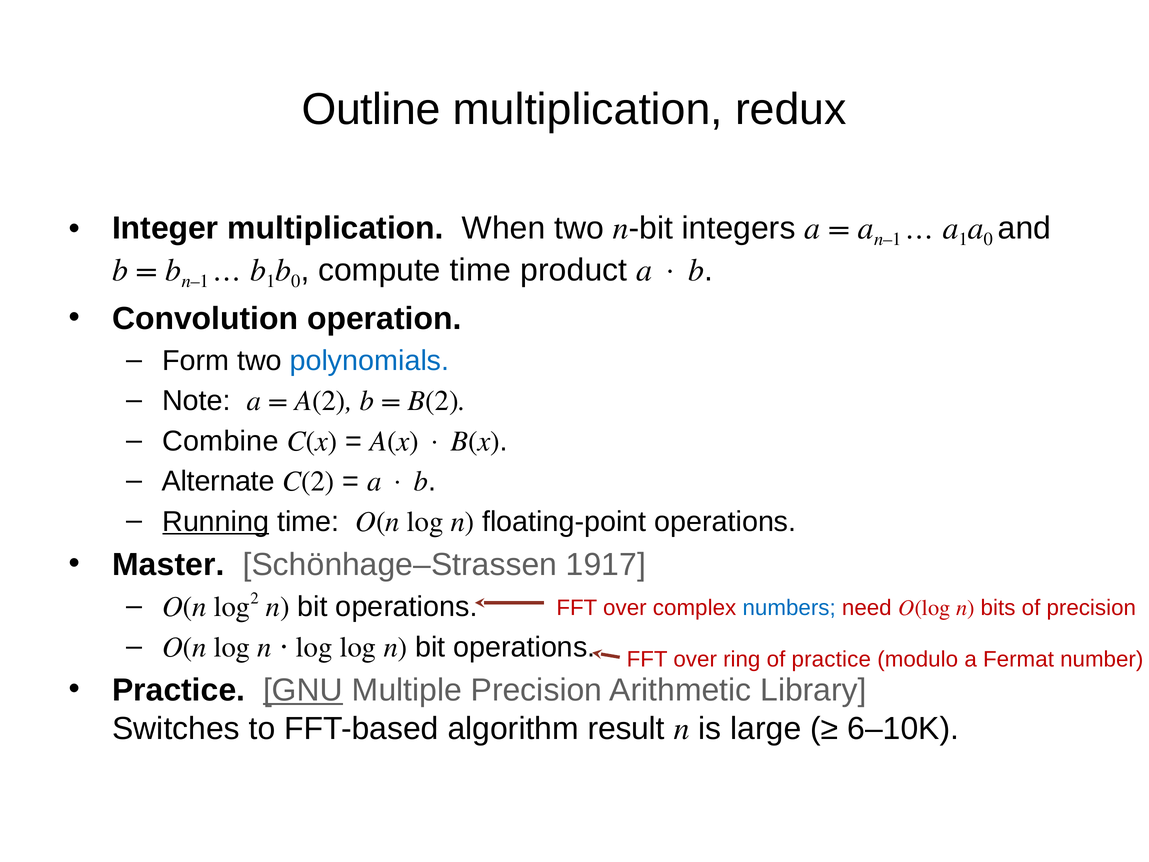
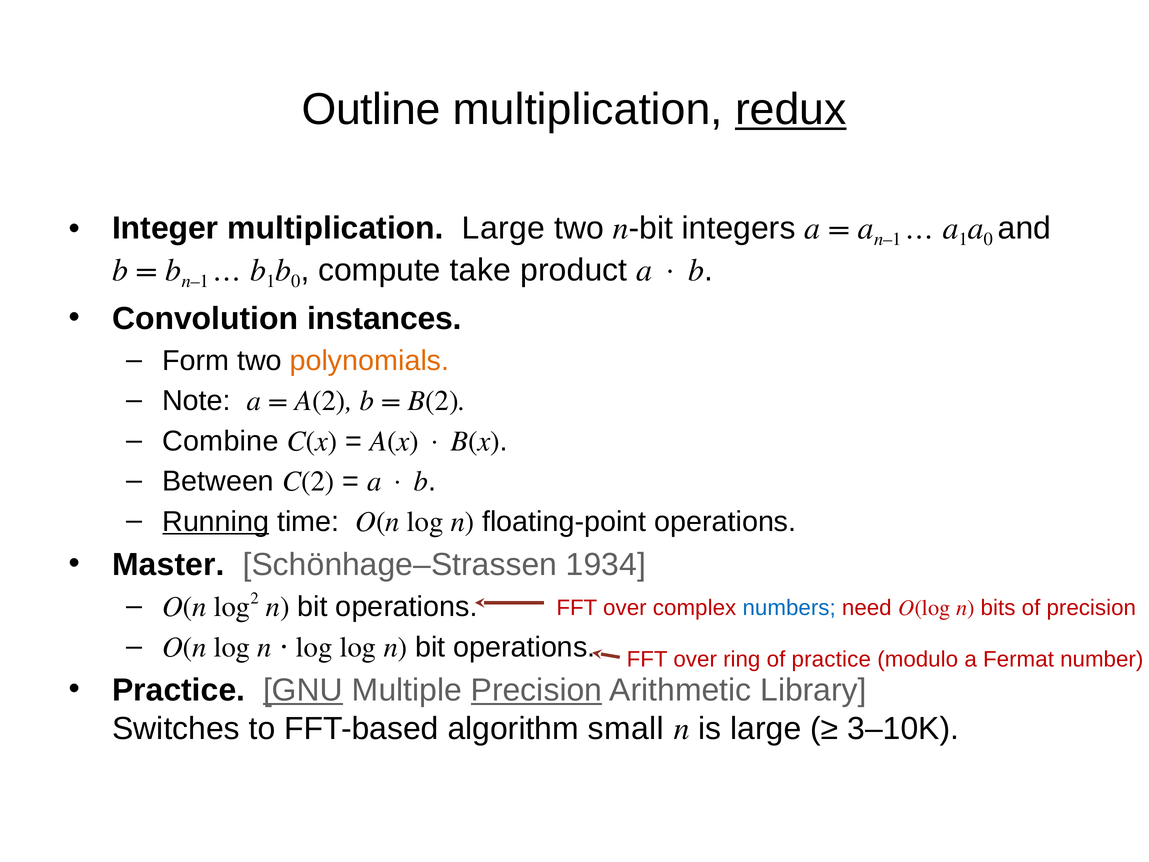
redux underline: none -> present
multiplication When: When -> Large
compute time: time -> take
operation: operation -> instances
polynomials colour: blue -> orange
Alternate: Alternate -> Between
1917: 1917 -> 1934
Precision at (536, 690) underline: none -> present
result: result -> small
6–10K: 6–10K -> 3–10K
